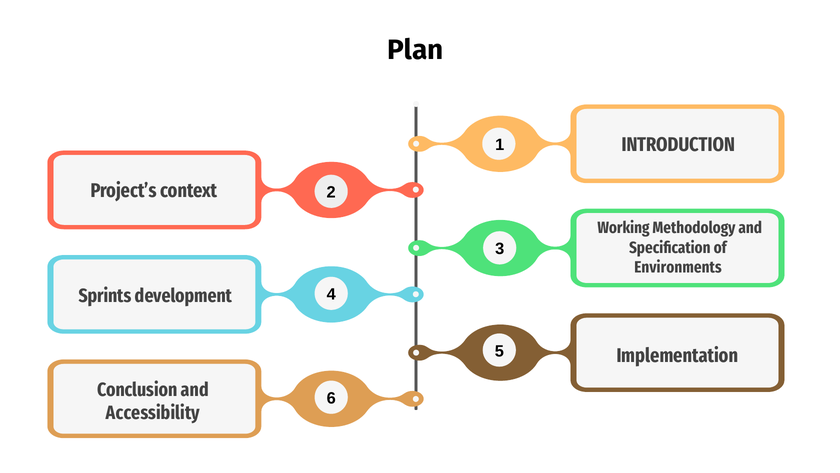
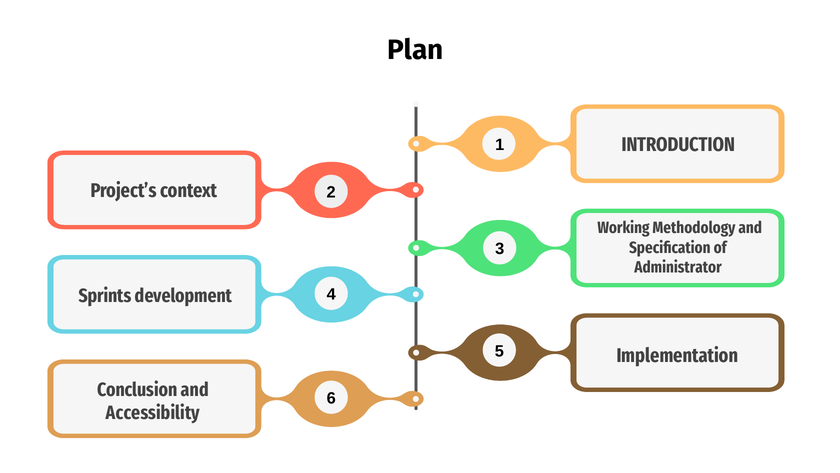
Environments: Environments -> Administrator
